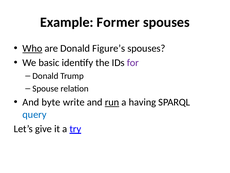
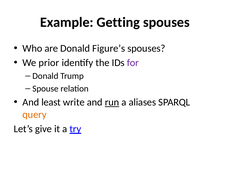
Former: Former -> Getting
Who underline: present -> none
basic: basic -> prior
byte: byte -> least
having: having -> aliases
query colour: blue -> orange
